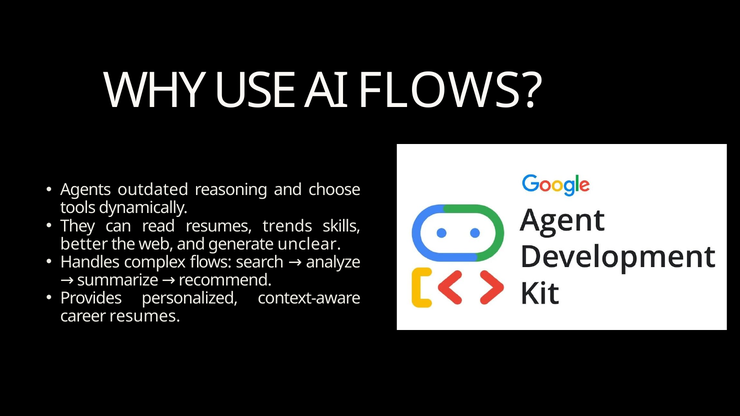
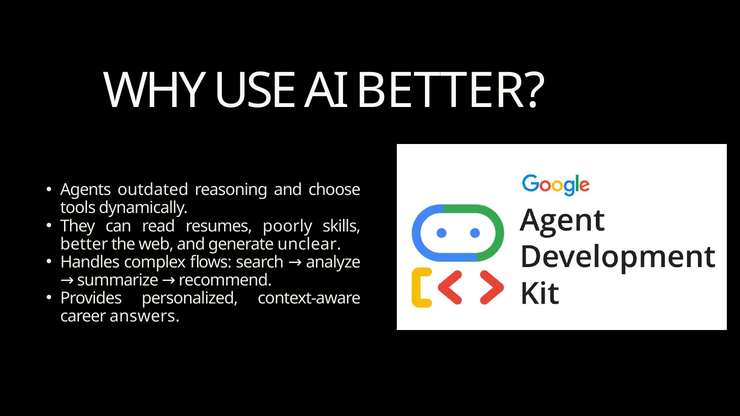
AI FLOWS: FLOWS -> BETTER
trends: trends -> poorly
career resumes: resumes -> answers
